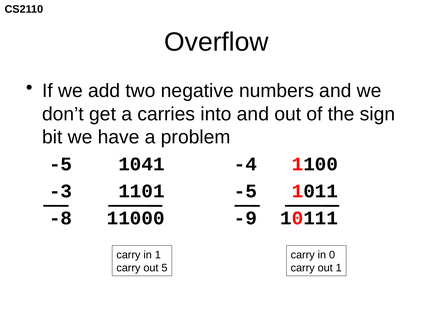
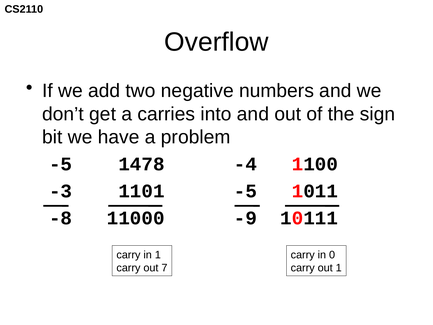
1041: 1041 -> 1478
5: 5 -> 7
